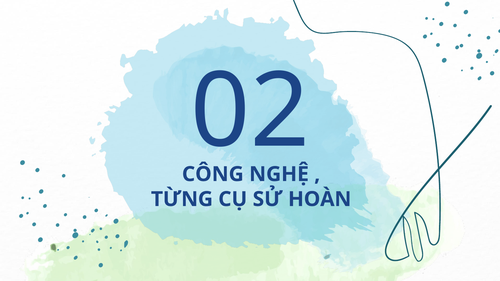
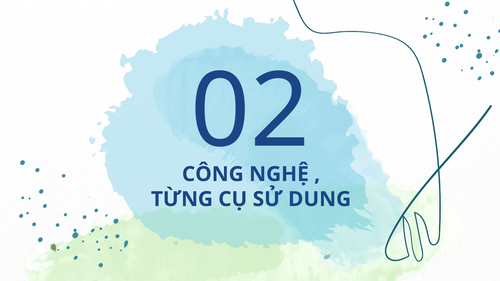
HOÀN: HOÀN -> DUNG
